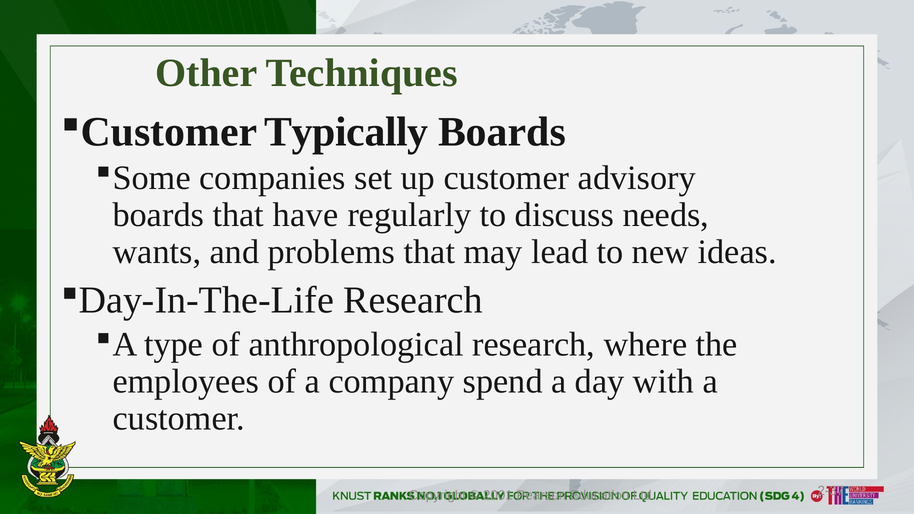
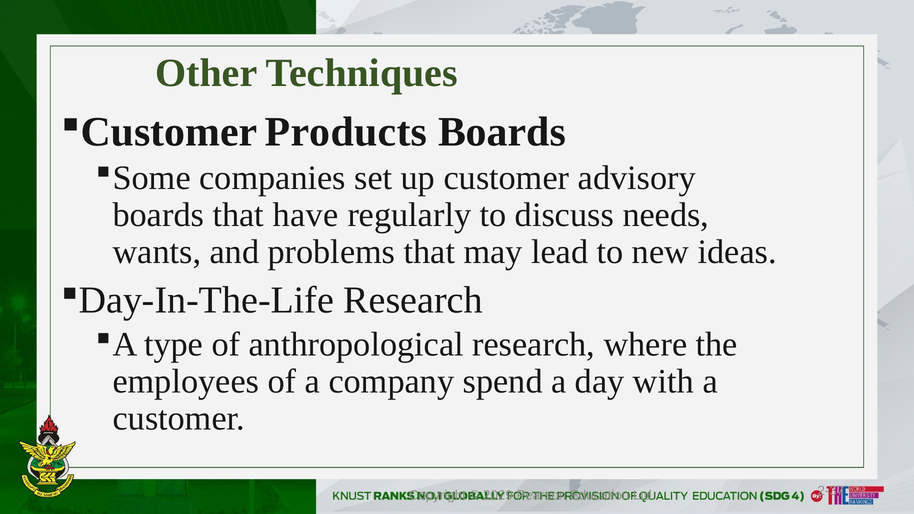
Typically: Typically -> Products
2001: 2001 -> 2029
